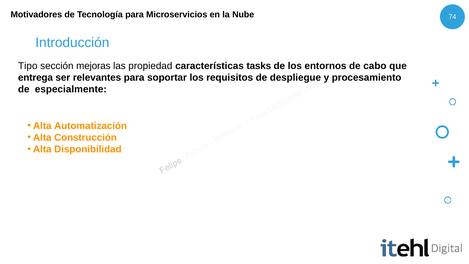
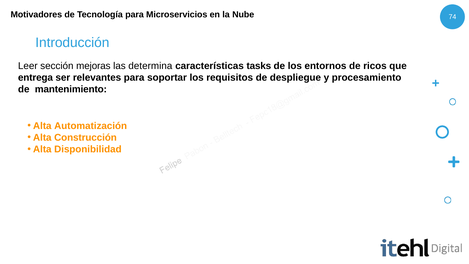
Tipo: Tipo -> Leer
propiedad: propiedad -> determina
cabo: cabo -> ricos
especialmente: especialmente -> mantenimiento
